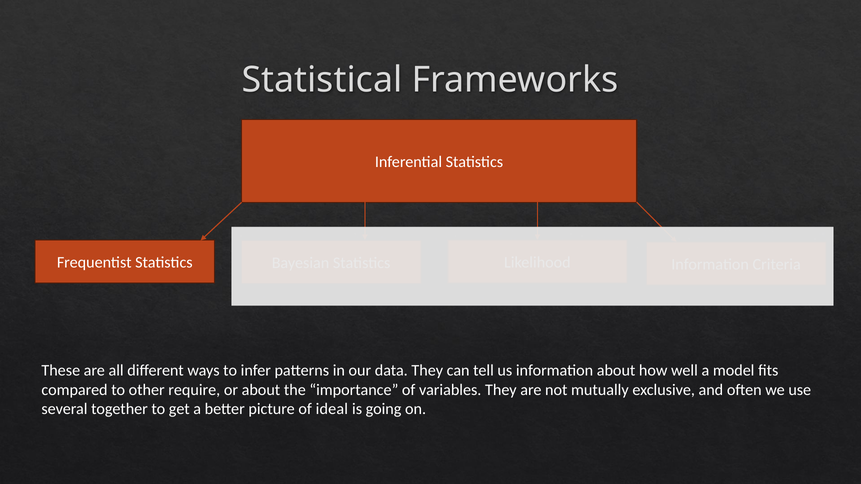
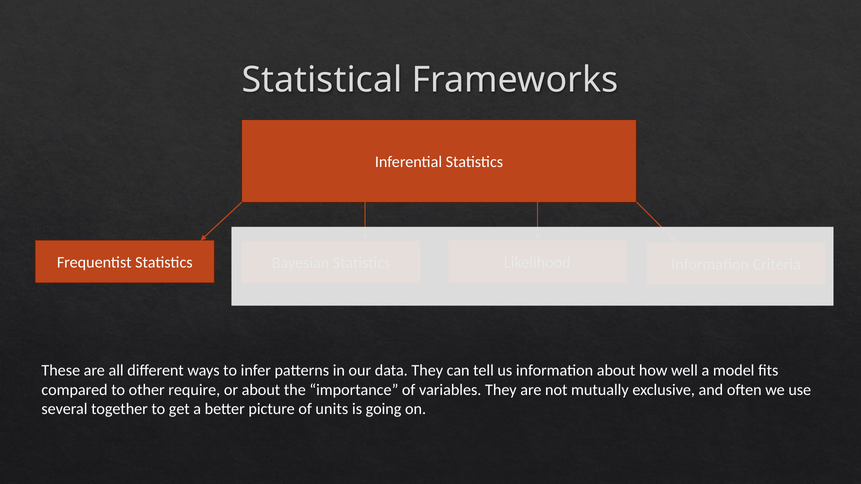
ideal: ideal -> units
